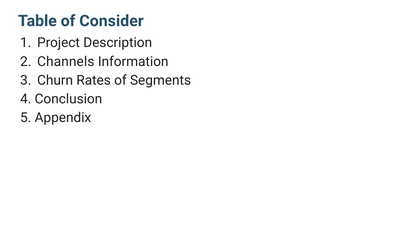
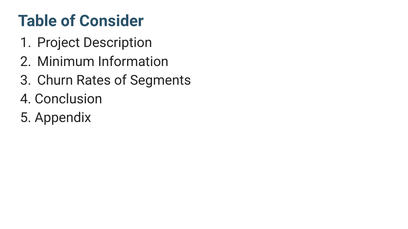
Channels: Channels -> Minimum
